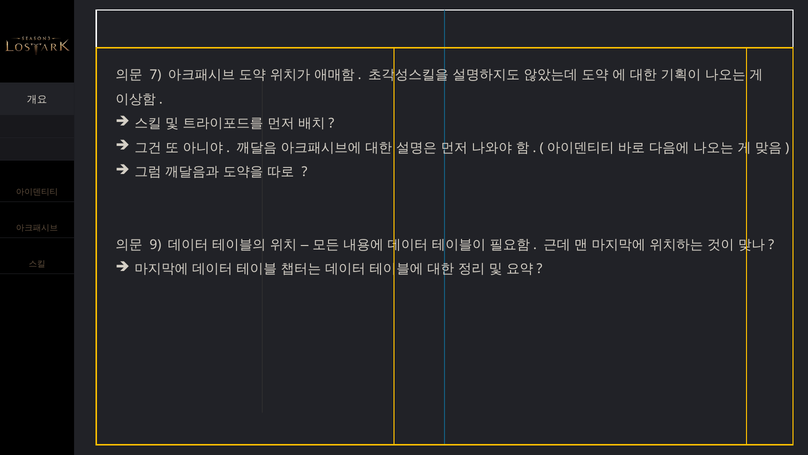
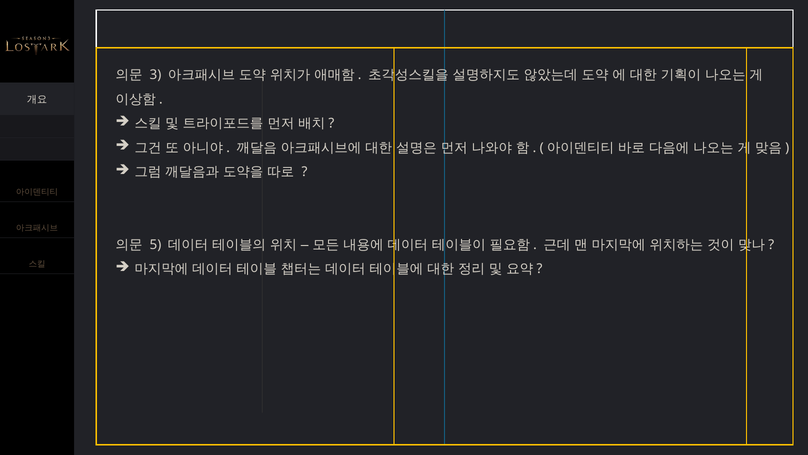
7: 7 -> 3
9: 9 -> 5
